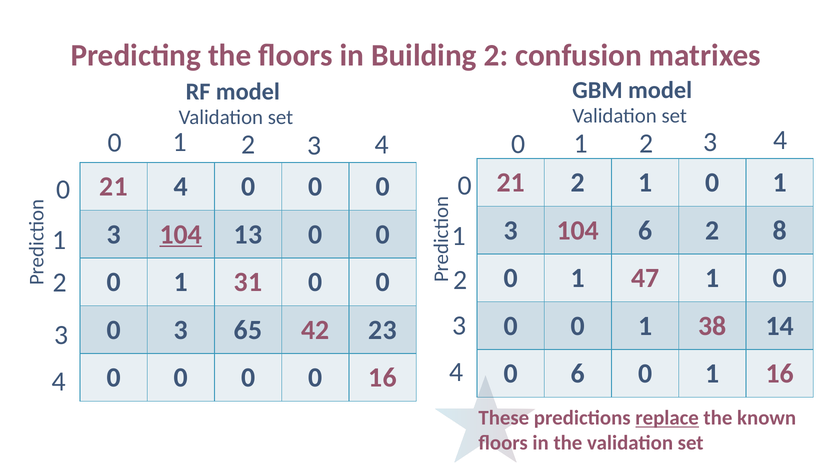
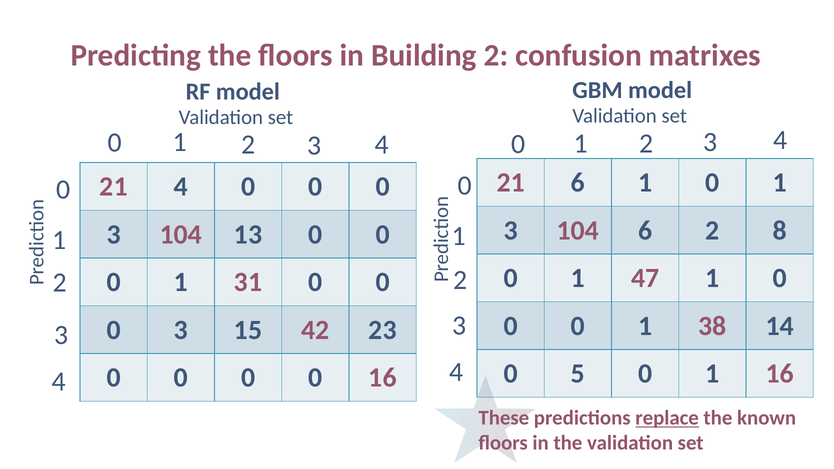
21 2: 2 -> 6
104 at (181, 235) underline: present -> none
65: 65 -> 15
6 at (578, 374): 6 -> 5
